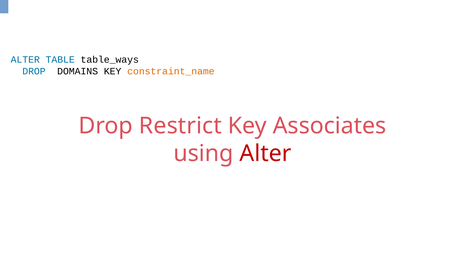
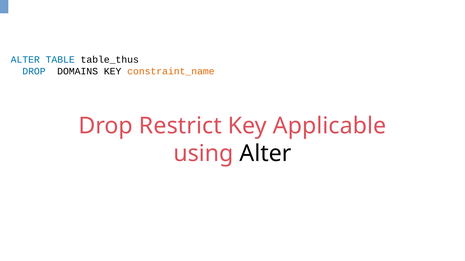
table_ways: table_ways -> table_thus
Associates: Associates -> Applicable
Alter at (266, 154) colour: red -> black
